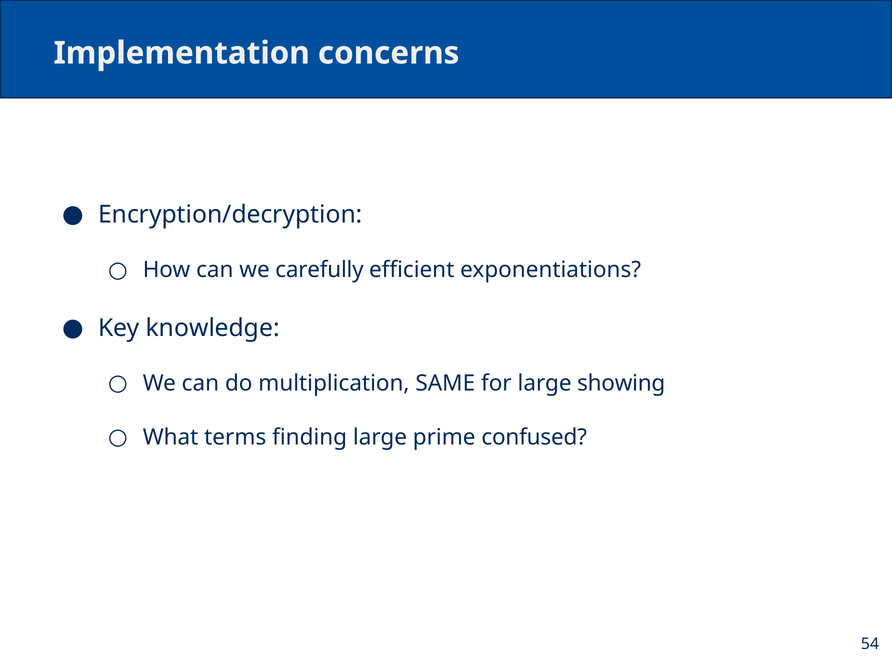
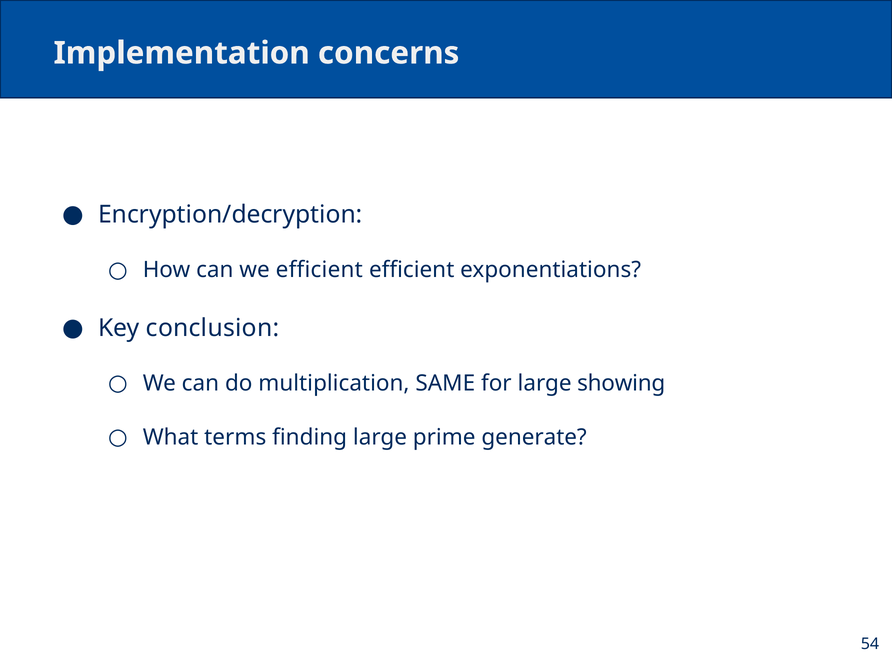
we carefully: carefully -> efficient
knowledge: knowledge -> conclusion
confused: confused -> generate
